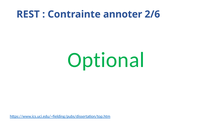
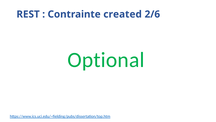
annoter: annoter -> created
